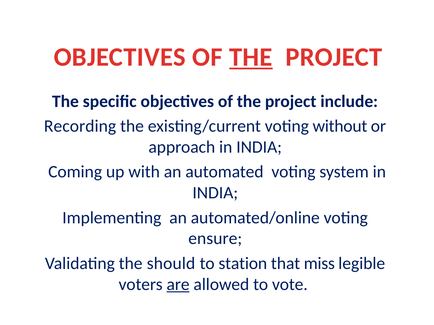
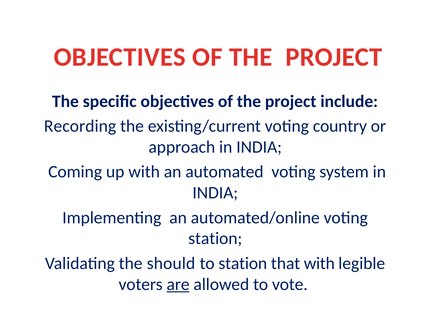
THE at (251, 57) underline: present -> none
without: without -> country
ensure at (215, 239): ensure -> station
that miss: miss -> with
